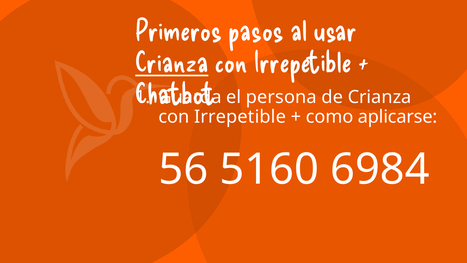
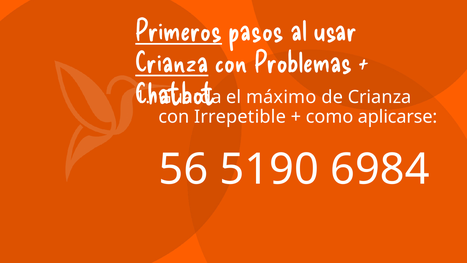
Primeros underline: none -> present
Irrepetible at (303, 63): Irrepetible -> Problemas
persona: persona -> máximo
5160: 5160 -> 5190
